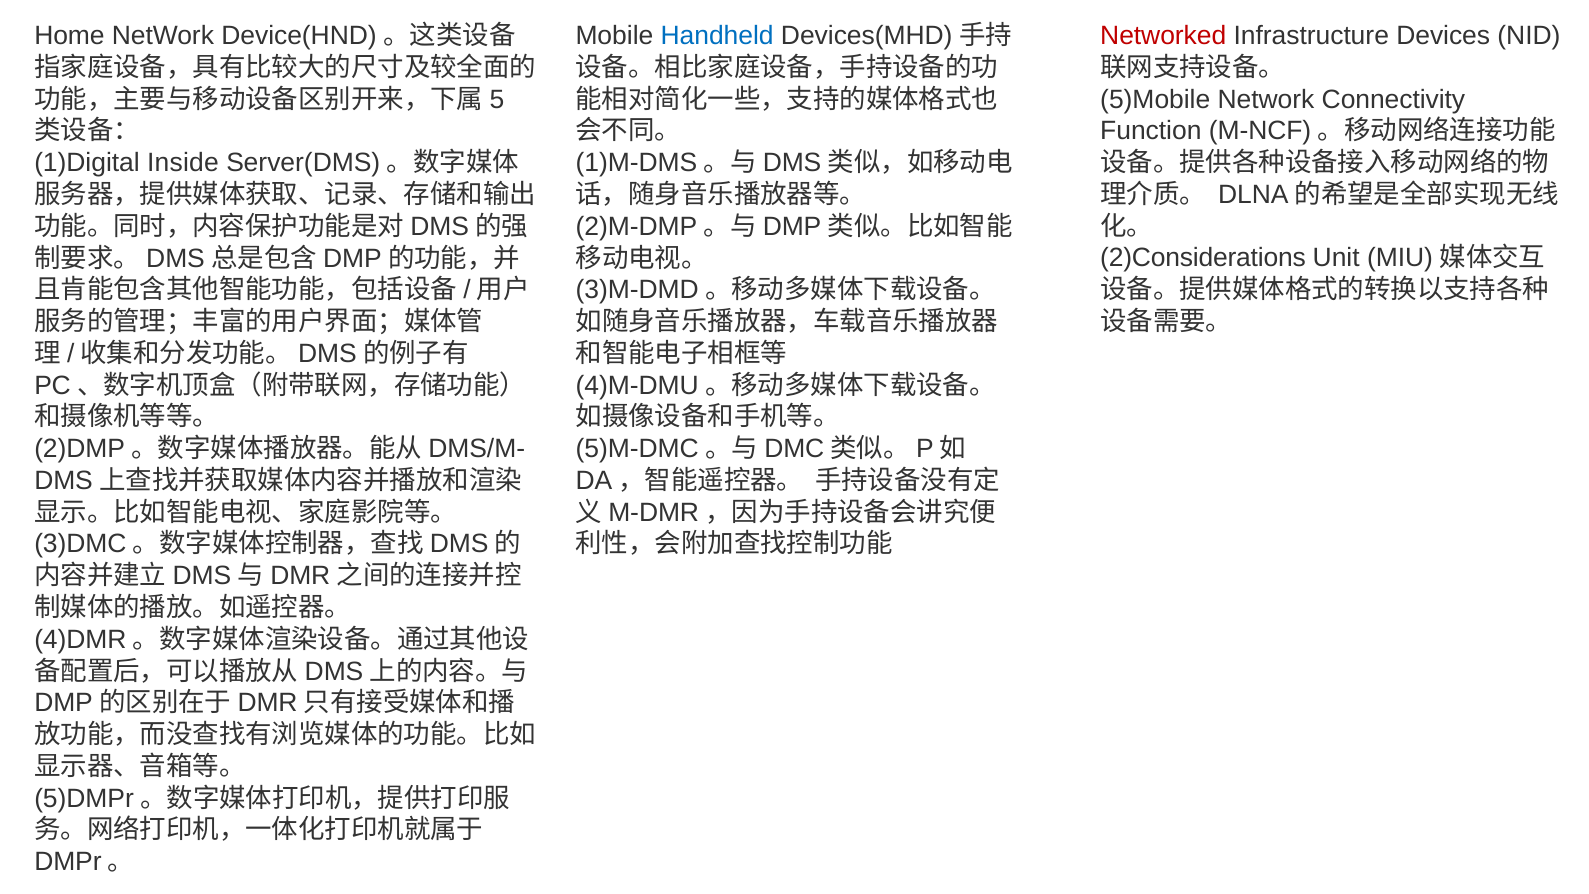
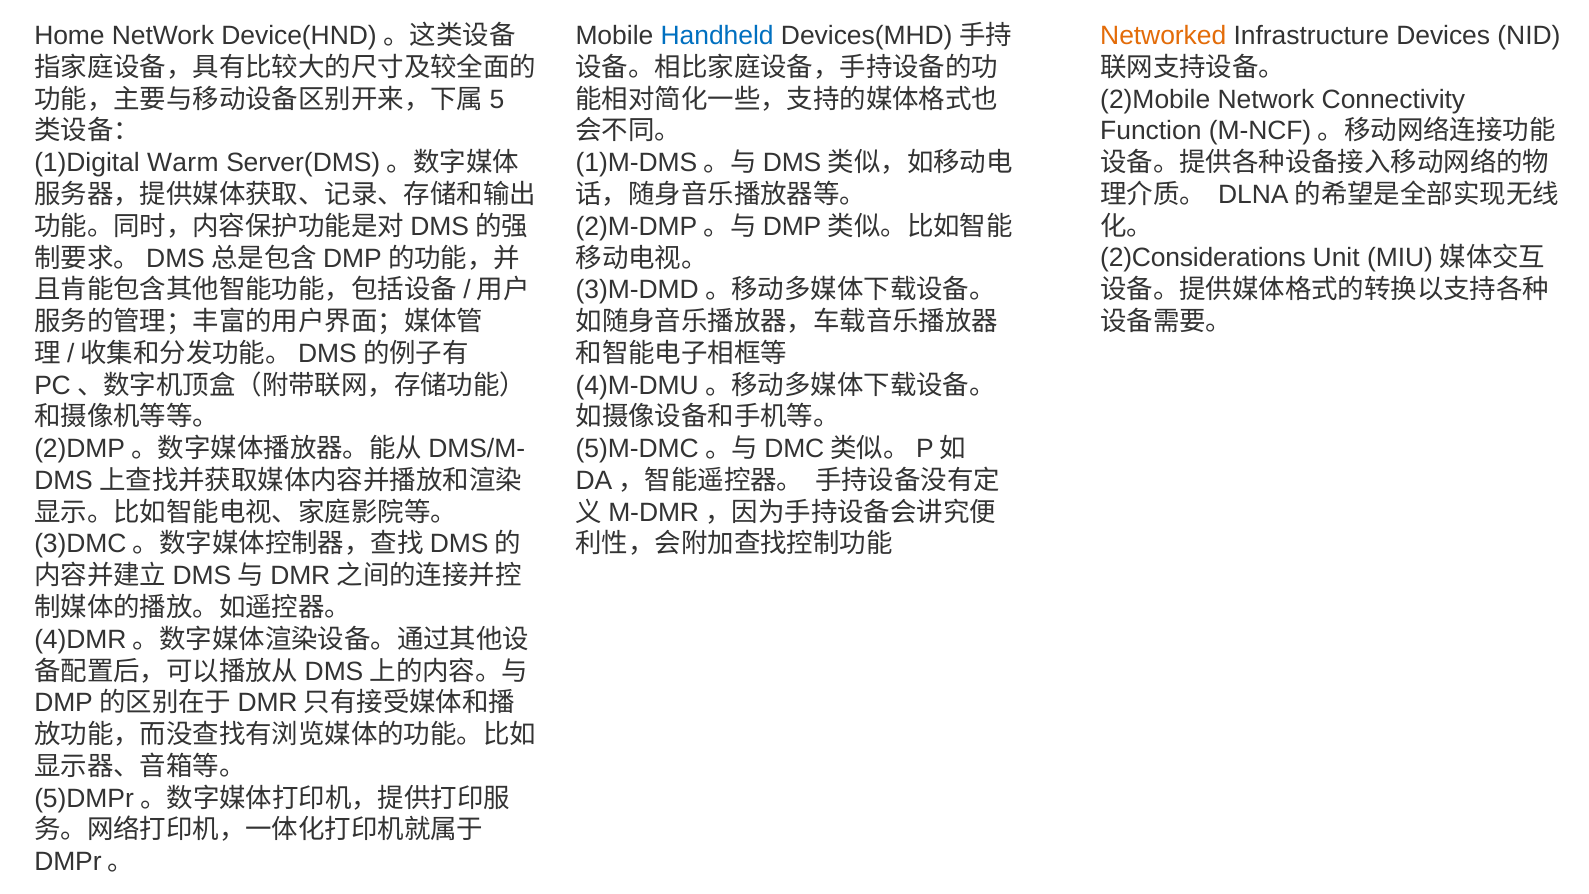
Networked colour: red -> orange
5)Mobile: 5)Mobile -> 2)Mobile
Inside: Inside -> Warm
